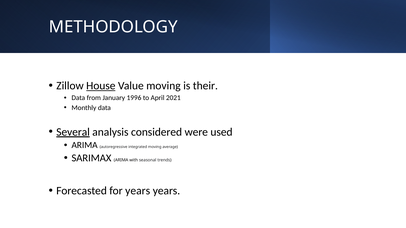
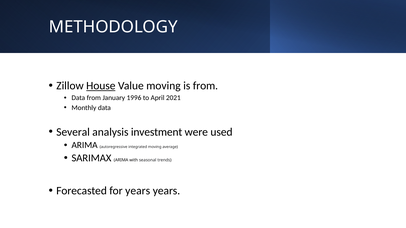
is their: their -> from
Several underline: present -> none
considered: considered -> investment
